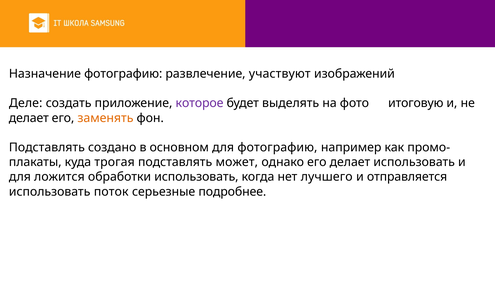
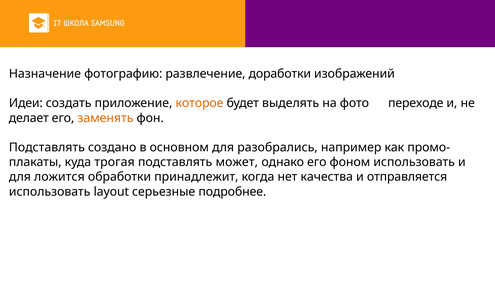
участвуют: участвуют -> доработки
Деле: Деле -> Идеи
которое colour: purple -> orange
итоговую: итоговую -> переходе
для фотографию: фотографию -> разобрались
его делает: делает -> фоном
обработки использовать: использовать -> принадлежит
лучшего: лучшего -> качества
поток: поток -> layout
